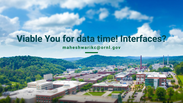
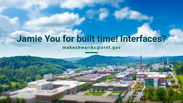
Viable: Viable -> Jamie
data: data -> built
